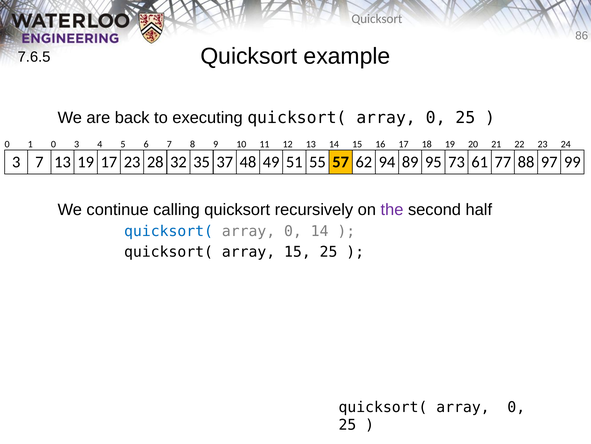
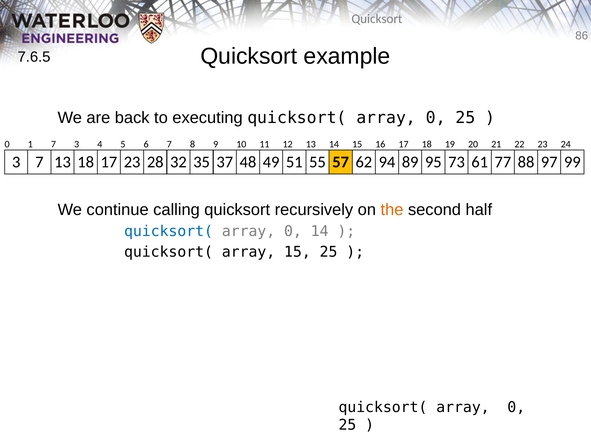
1 0: 0 -> 7
13 19: 19 -> 18
the colour: purple -> orange
